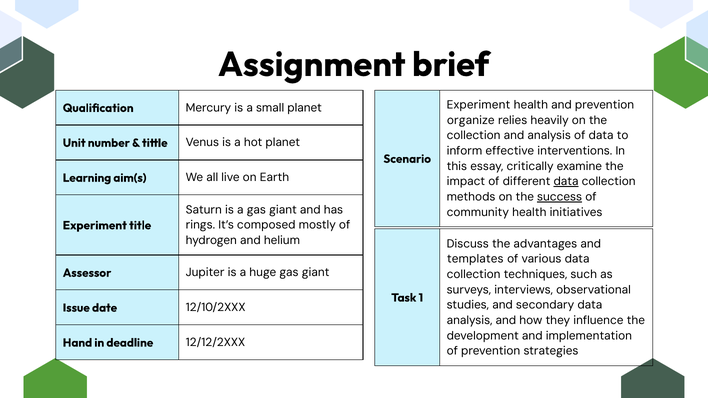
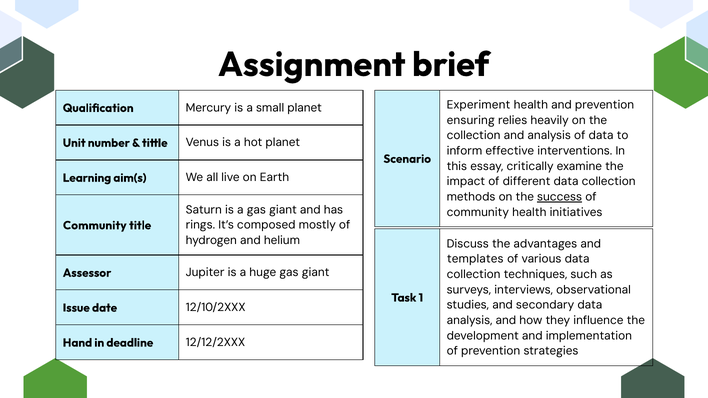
organize: organize -> ensuring
data at (566, 182) underline: present -> none
Experiment at (95, 226): Experiment -> Community
